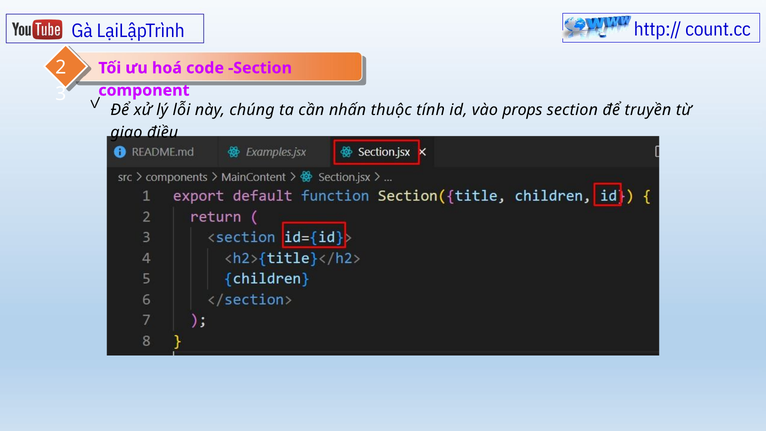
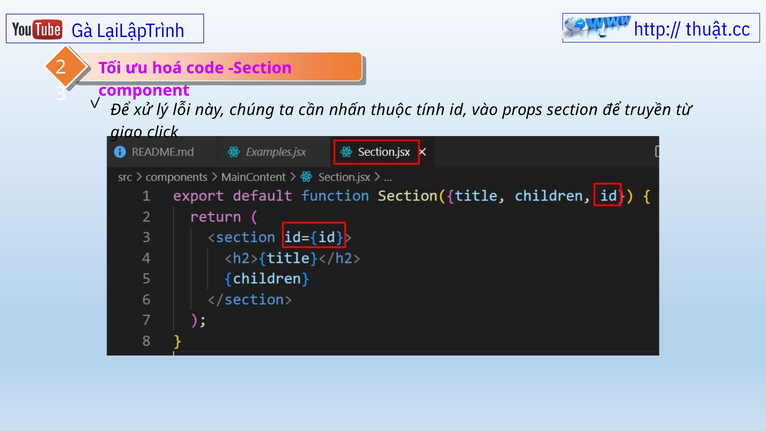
count.cc: count.cc -> thuật.cc
điều: điều -> click
